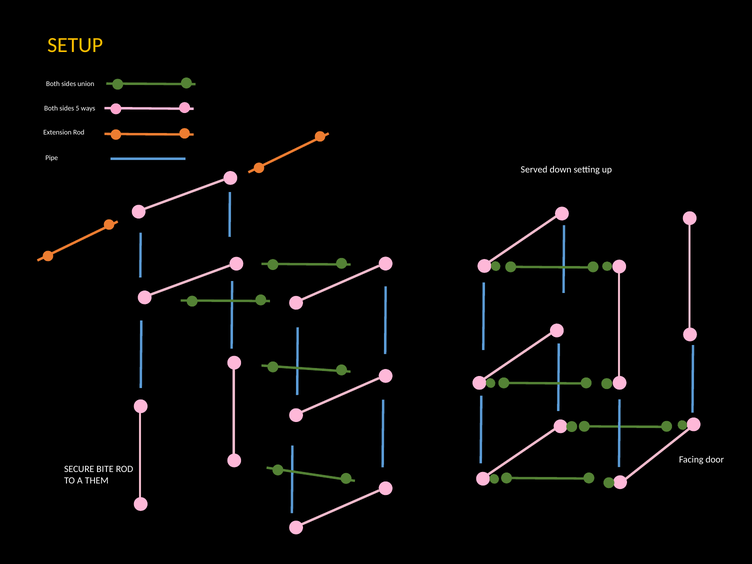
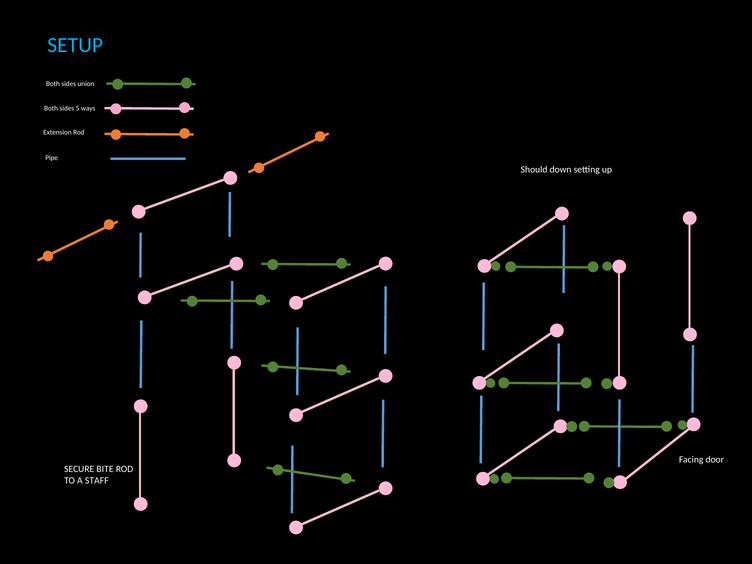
SETUP colour: yellow -> light blue
Served: Served -> Should
THEM: THEM -> STAFF
